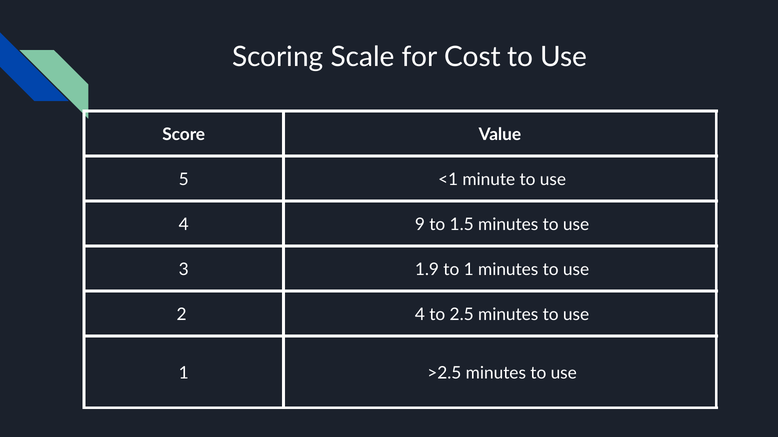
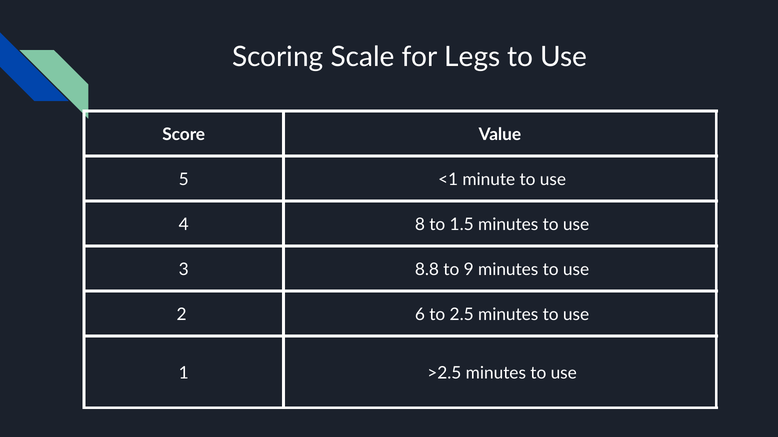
Cost: Cost -> Legs
9: 9 -> 8
1.9: 1.9 -> 8.8
to 1: 1 -> 9
2 4: 4 -> 6
